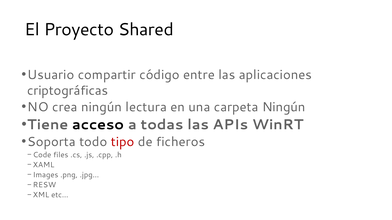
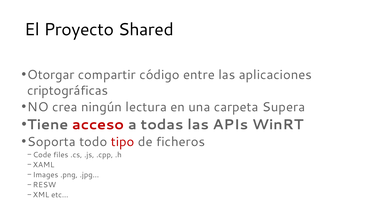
Usuario: Usuario -> Otorgar
carpeta Ningún: Ningún -> Supera
acceso colour: black -> red
